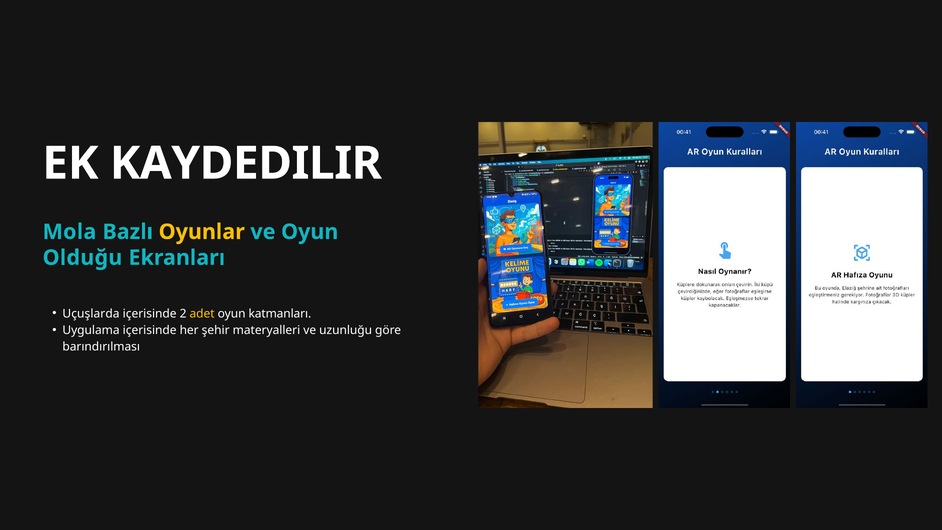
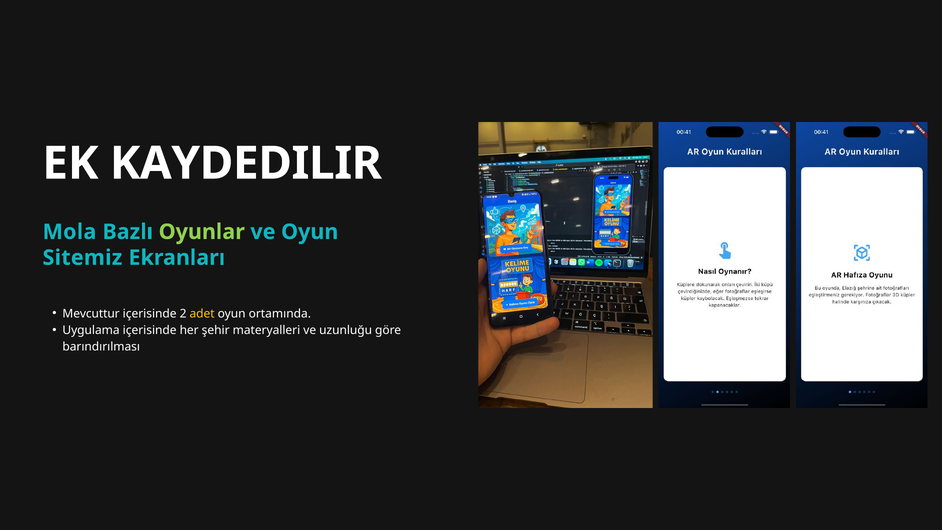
Oyunlar colour: yellow -> light green
Olduğu: Olduğu -> Sitemiz
Uçuşlarda: Uçuşlarda -> Mevcuttur
katmanları: katmanları -> ortamında
